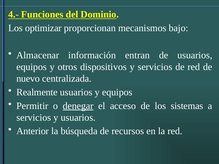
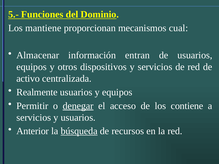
4.-: 4.- -> 5.-
optimizar: optimizar -> mantiene
bajo: bajo -> cual
nuevo: nuevo -> activo
sistemas: sistemas -> contiene
búsqueda underline: none -> present
